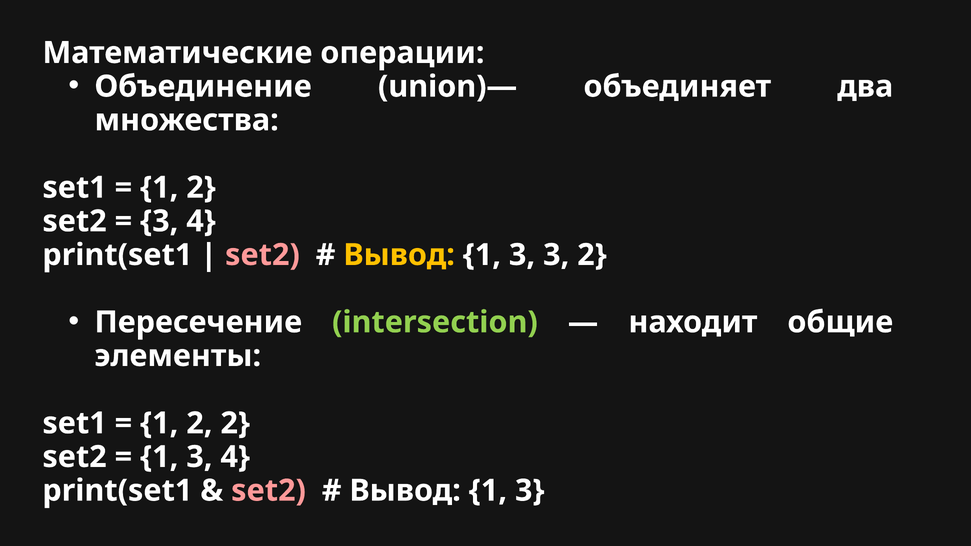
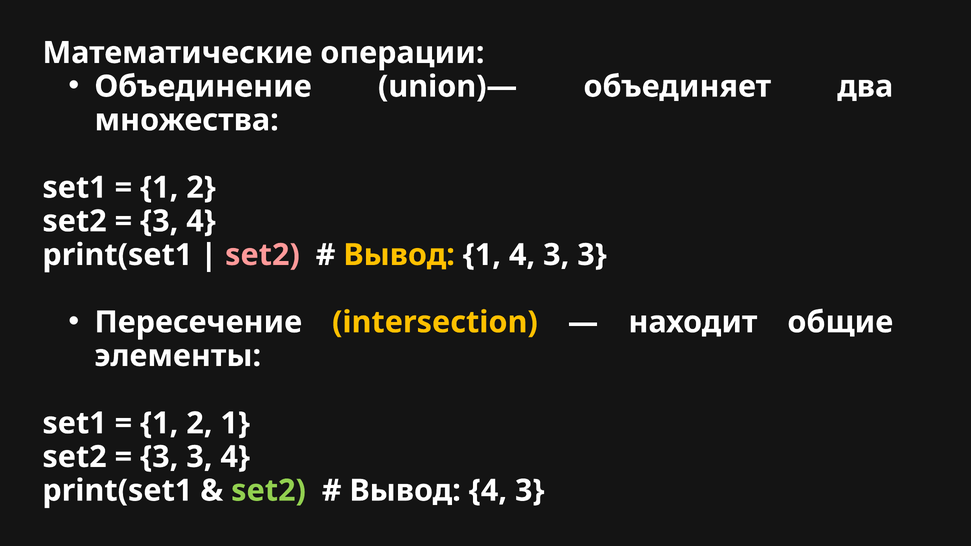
3 at (522, 255): 3 -> 4
2 at (592, 255): 2 -> 3
intersection colour: light green -> yellow
2 2: 2 -> 1
1 at (159, 457): 1 -> 3
set2 at (269, 491) colour: pink -> light green
1 at (488, 491): 1 -> 4
